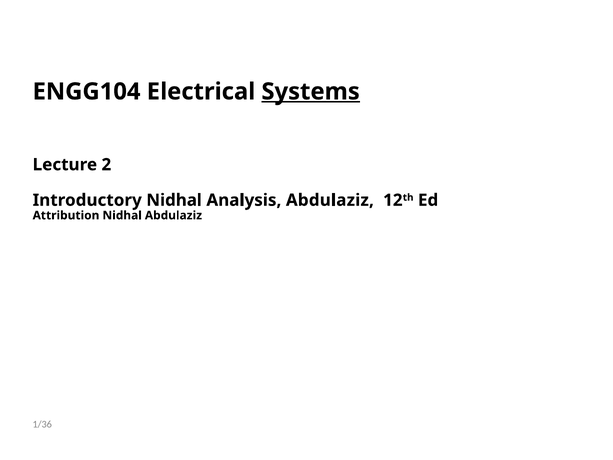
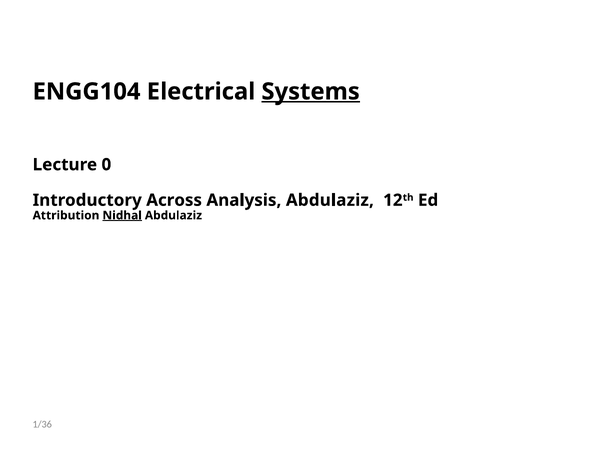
2: 2 -> 0
Introductory Nidhal: Nidhal -> Across
Nidhal at (122, 215) underline: none -> present
